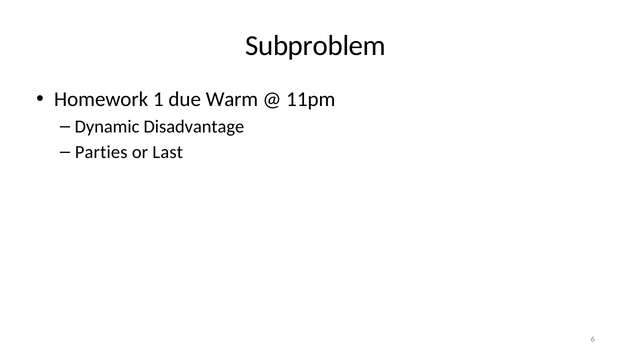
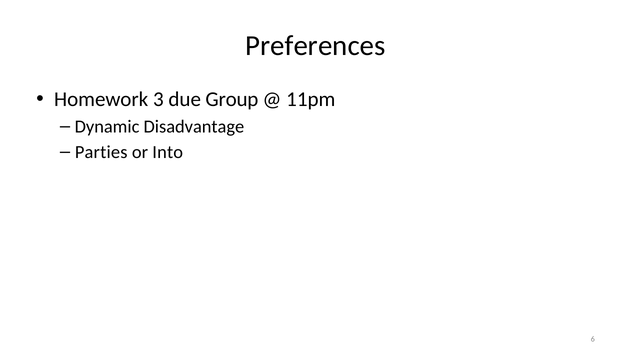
Subproblem: Subproblem -> Preferences
1: 1 -> 3
Warm: Warm -> Group
Last: Last -> Into
